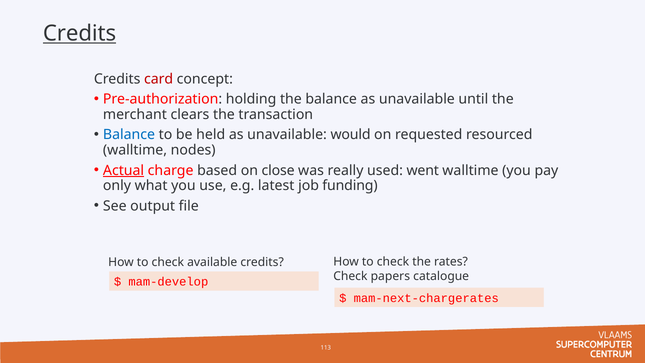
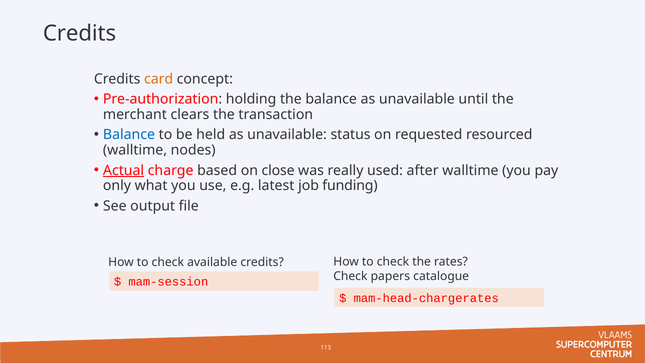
Credits at (80, 33) underline: present -> none
card colour: red -> orange
would: would -> status
went: went -> after
mam-develop: mam-develop -> mam-session
mam-next-chargerates: mam-next-chargerates -> mam-head-chargerates
